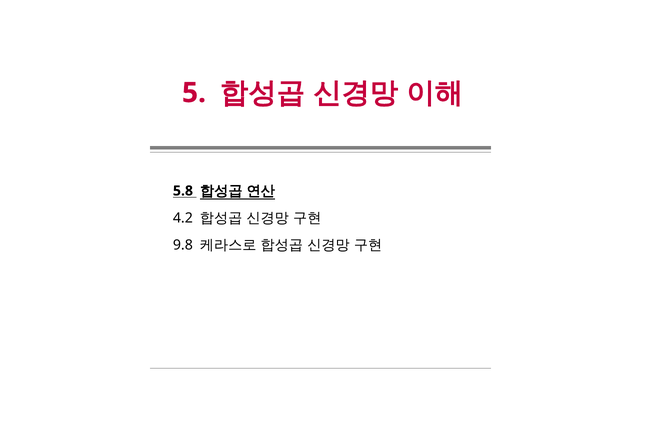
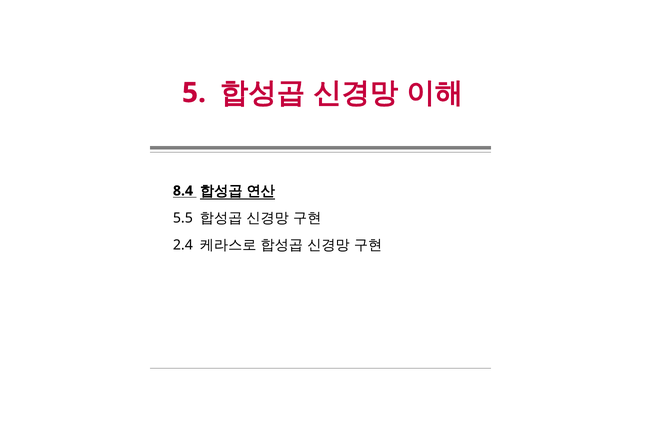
5.8: 5.8 -> 8.4
4.2: 4.2 -> 5.5
9.8: 9.8 -> 2.4
